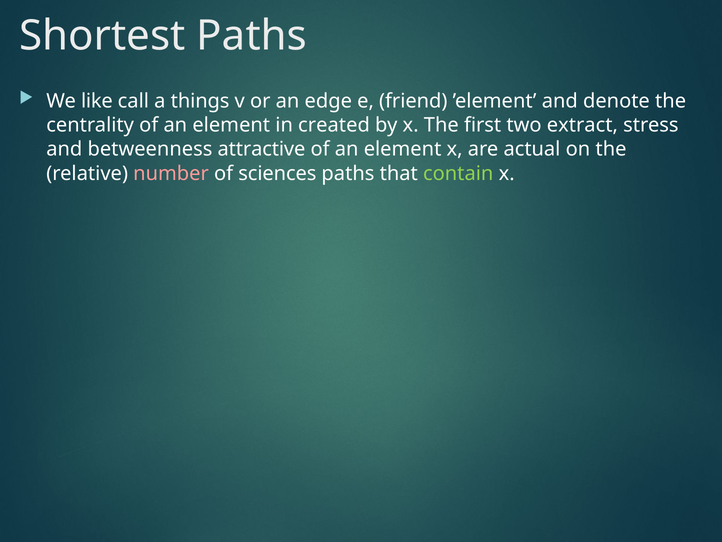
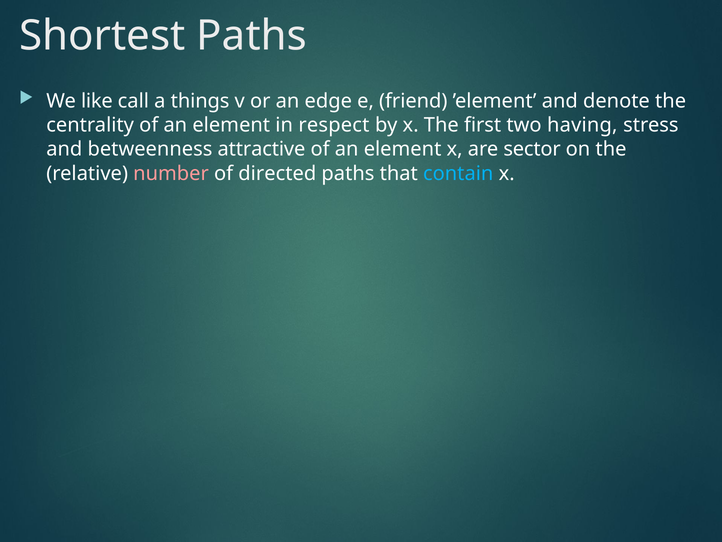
created: created -> respect
extract: extract -> having
actual: actual -> sector
sciences: sciences -> directed
contain colour: light green -> light blue
